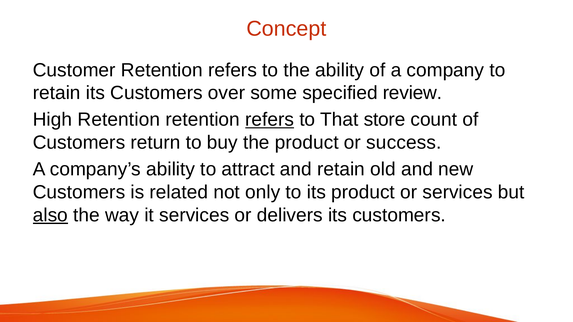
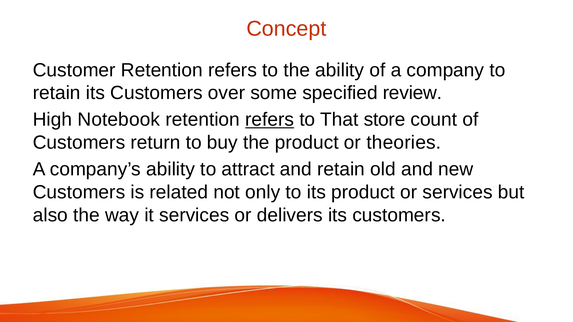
High Retention: Retention -> Notebook
success: success -> theories
also underline: present -> none
